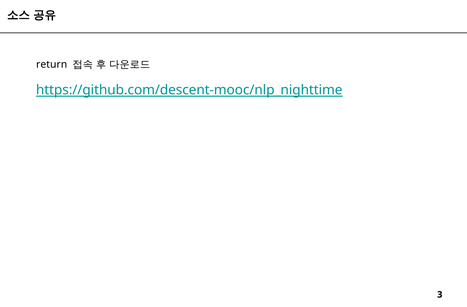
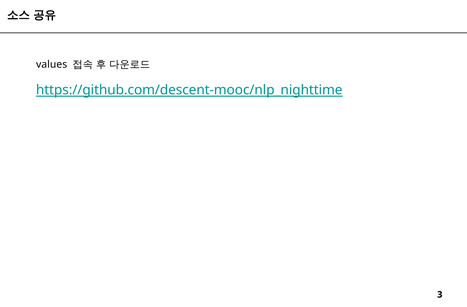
return: return -> values
